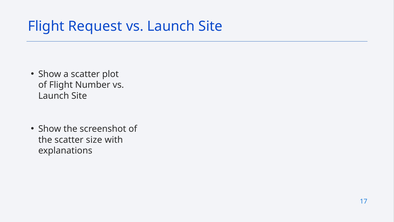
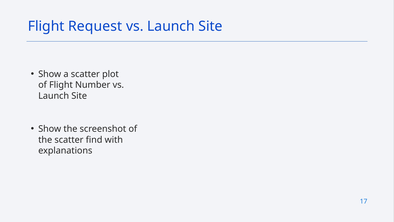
size: size -> find
